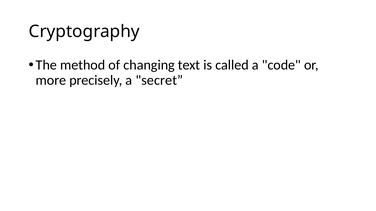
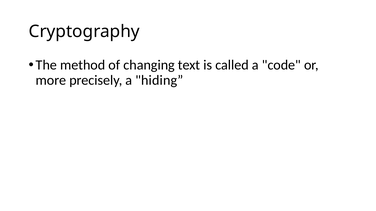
secret: secret -> hiding
